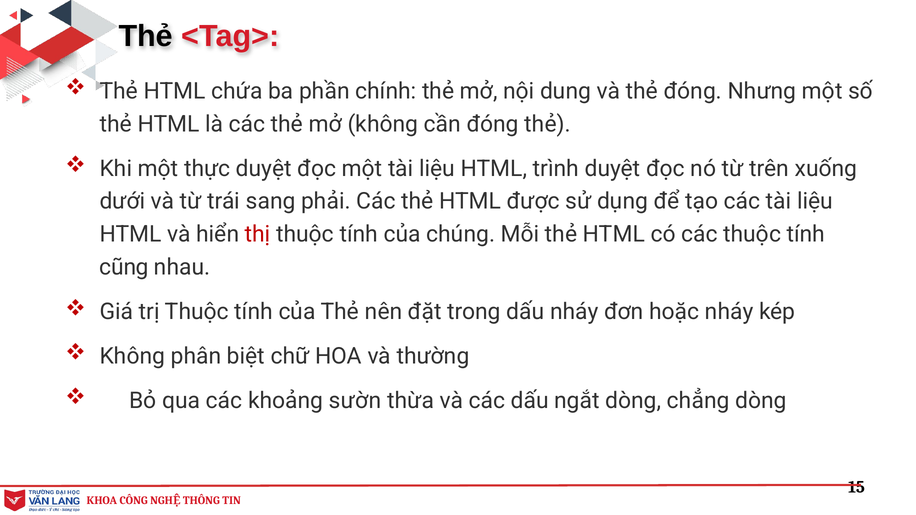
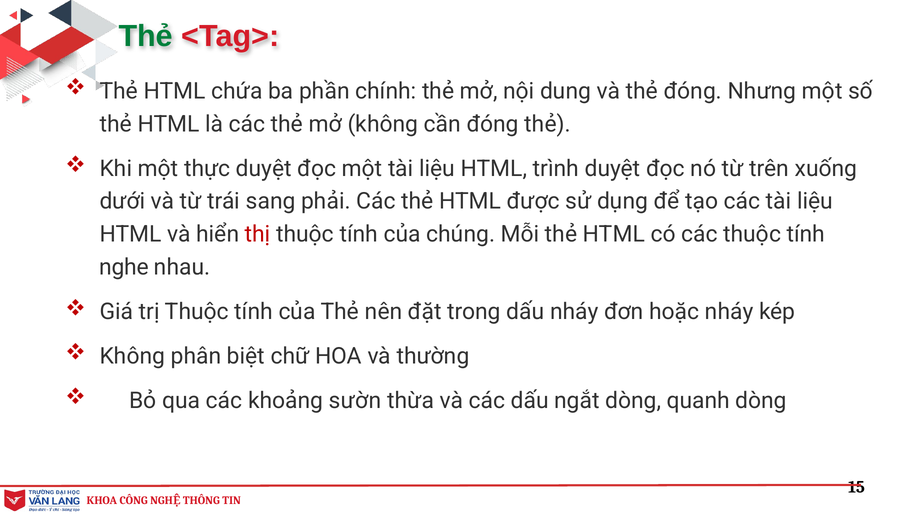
Thẻ at (146, 36) colour: black -> green
cũng: cũng -> nghe
chẳng: chẳng -> quanh
